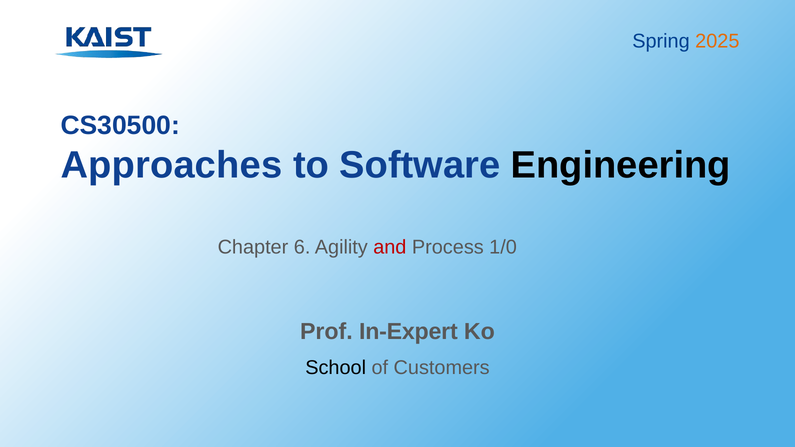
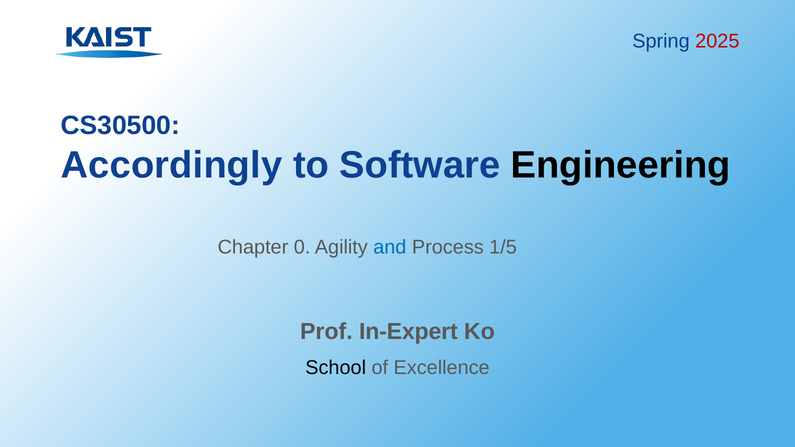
2025 colour: orange -> red
Approaches: Approaches -> Accordingly
6: 6 -> 0
and colour: red -> blue
1/0: 1/0 -> 1/5
Customers: Customers -> Excellence
